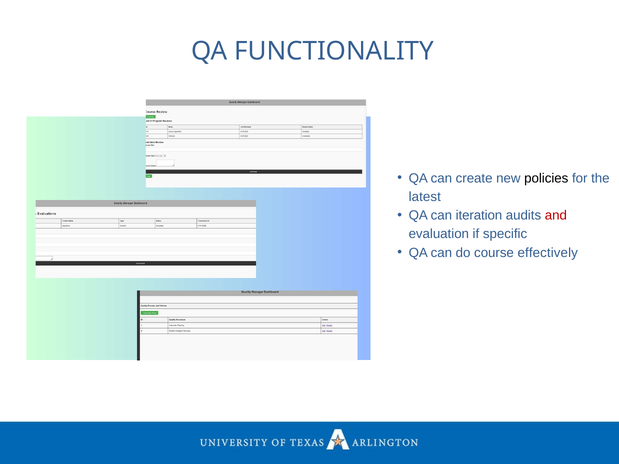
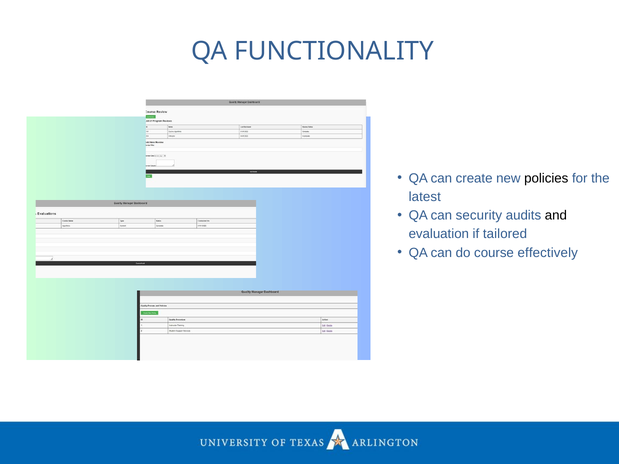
iteration: iteration -> security
and colour: red -> black
specific: specific -> tailored
